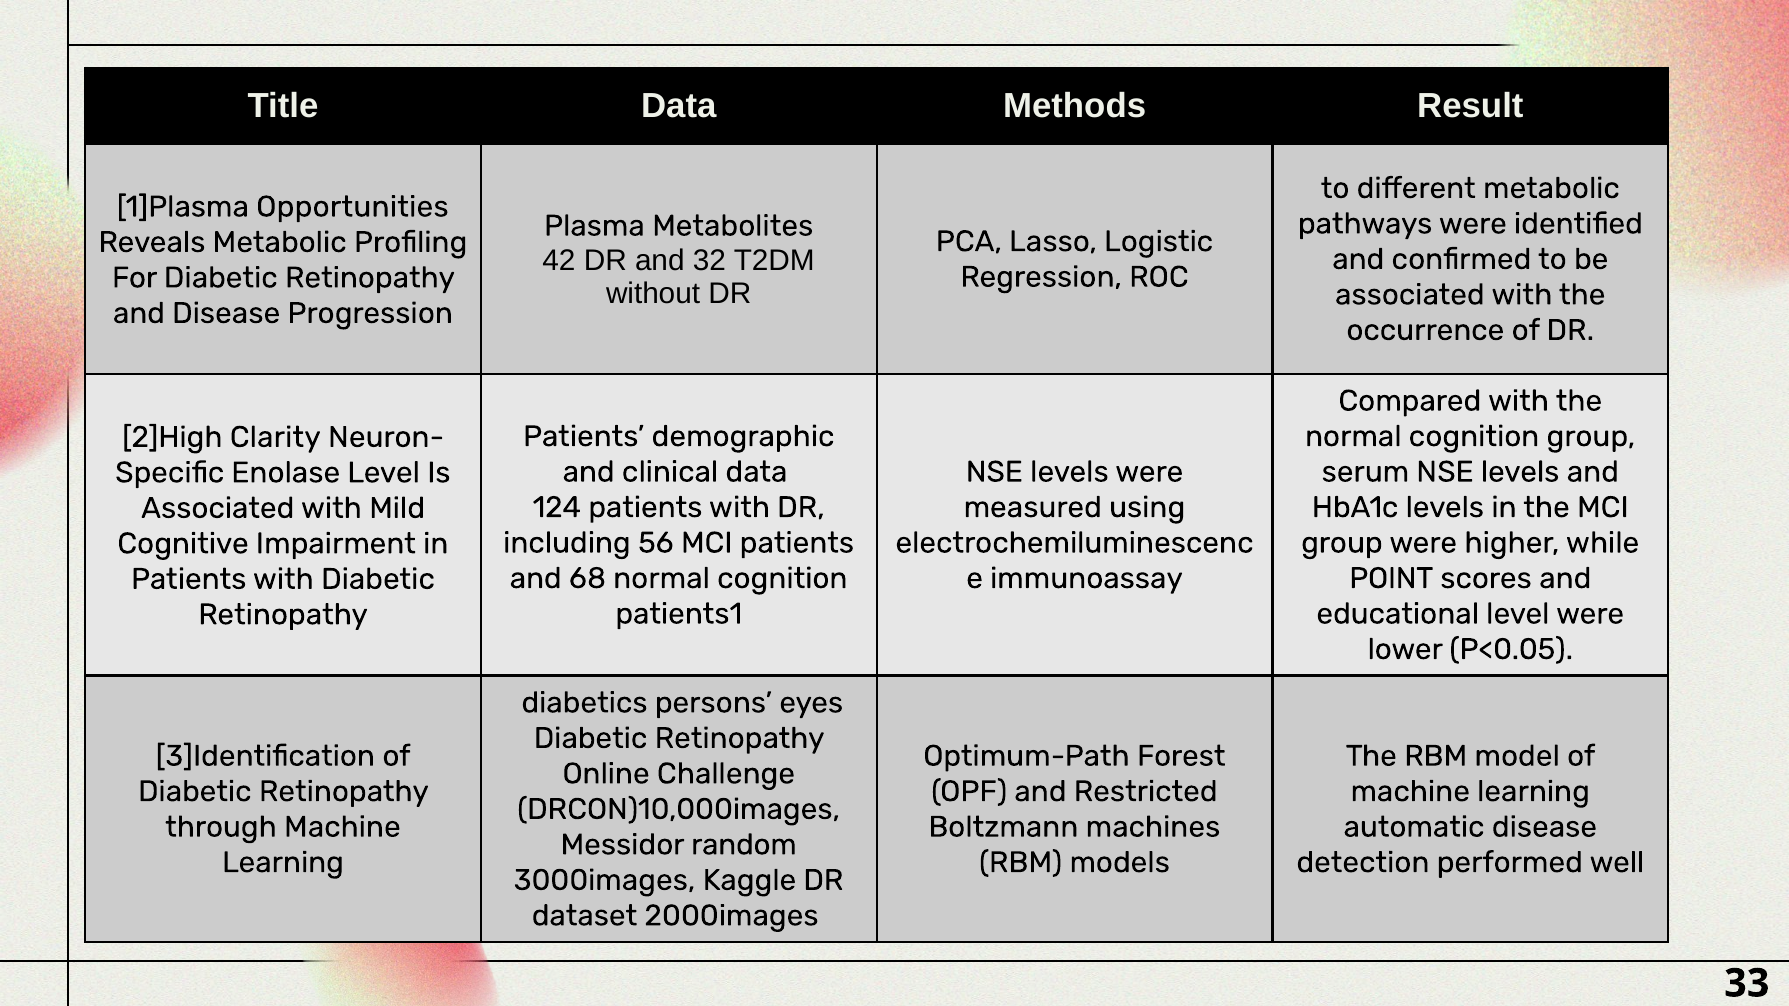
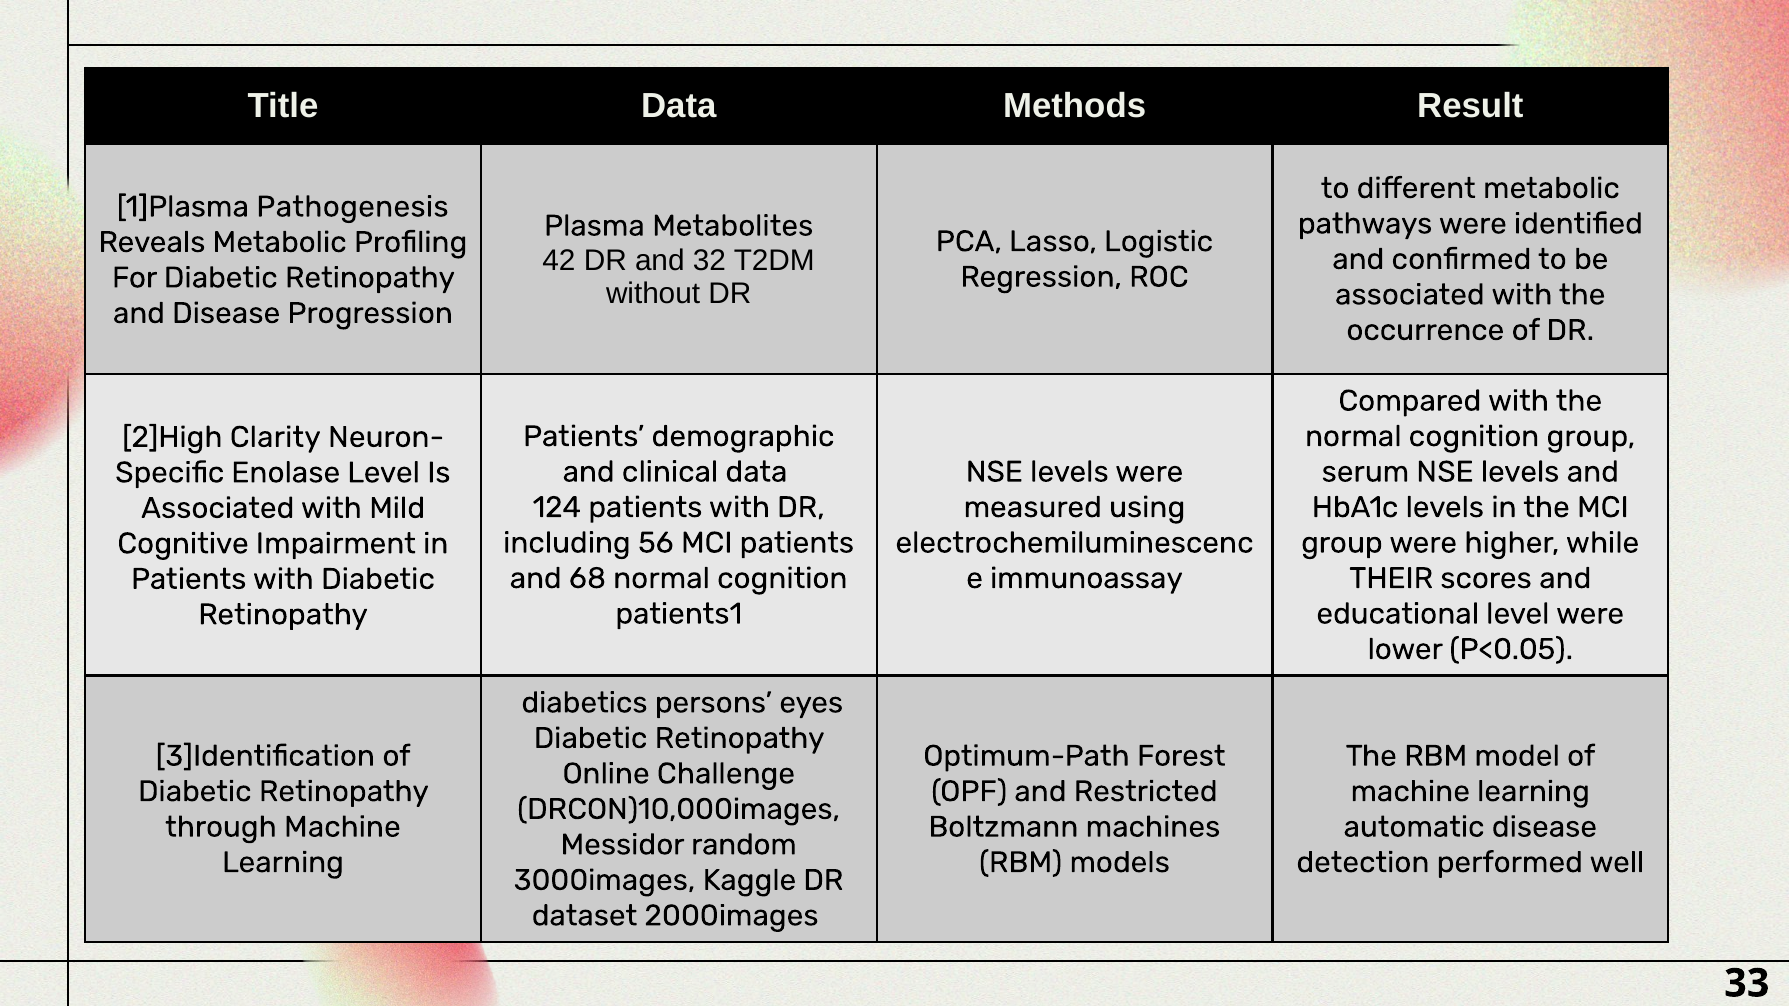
Opportunities: Opportunities -> Pathogenesis
POINT: POINT -> THEIR
